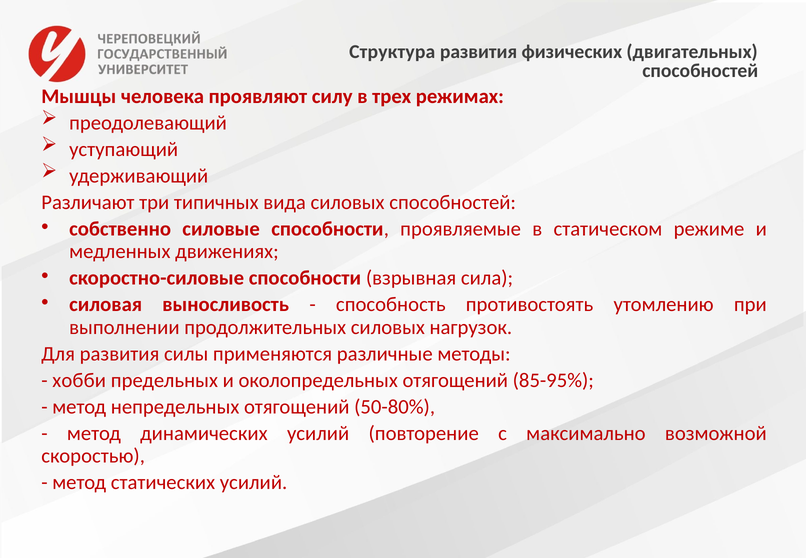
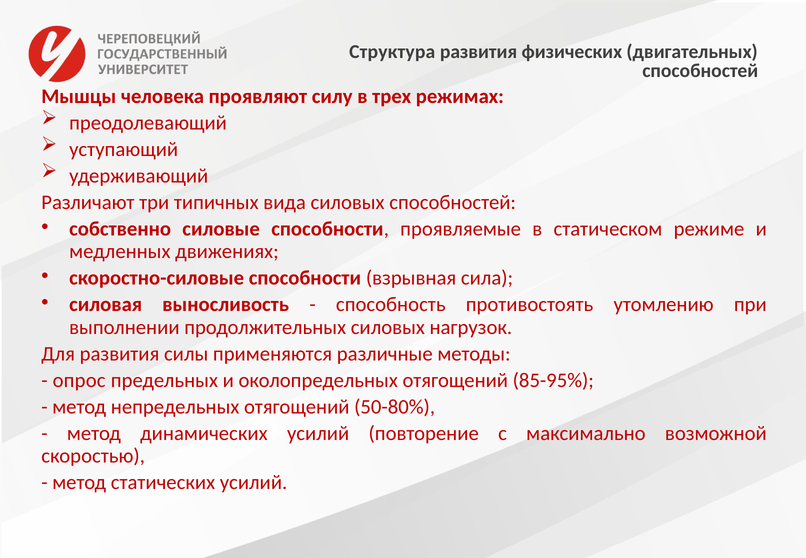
хобби: хобби -> опрос
